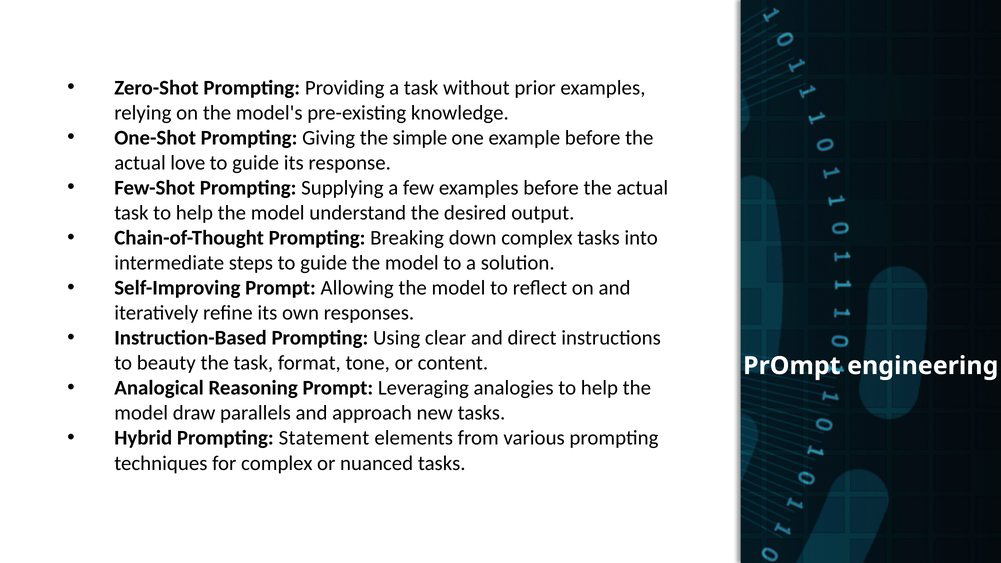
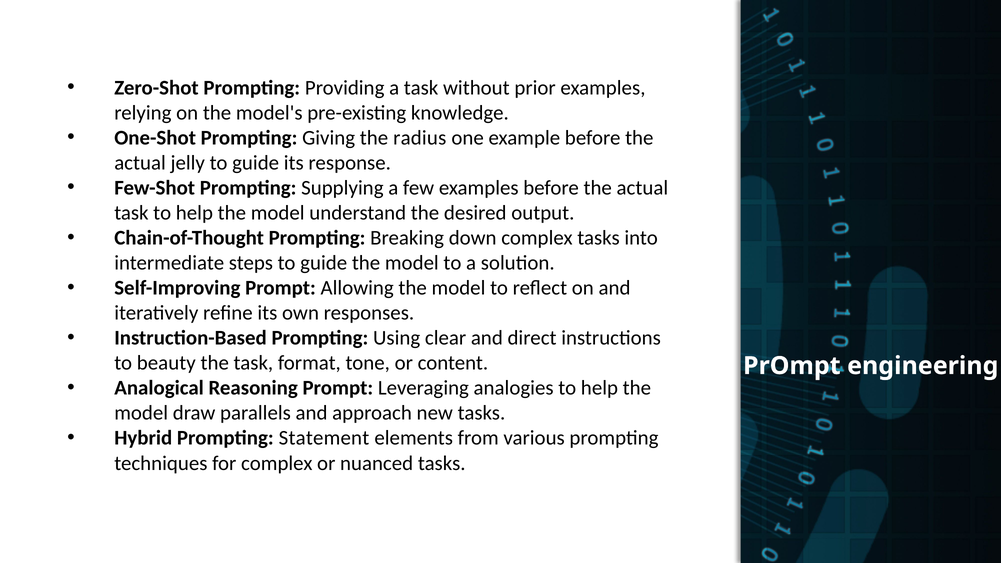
simple: simple -> radius
love: love -> jelly
